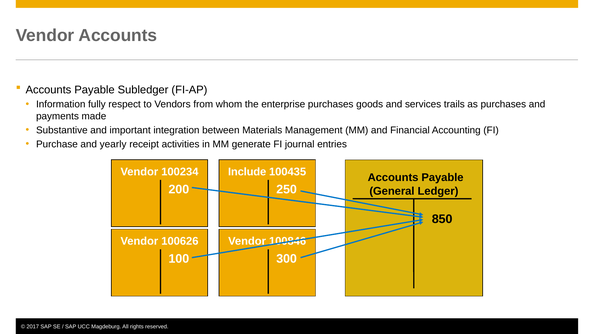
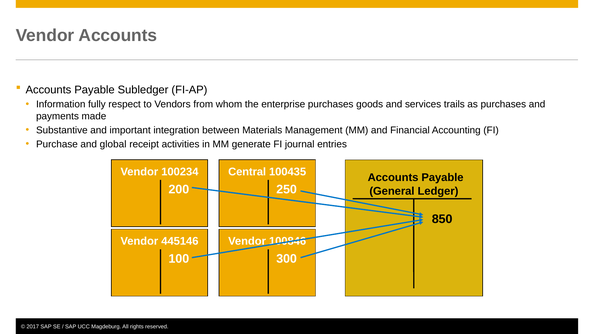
yearly: yearly -> global
Include: Include -> Central
100626: 100626 -> 445146
